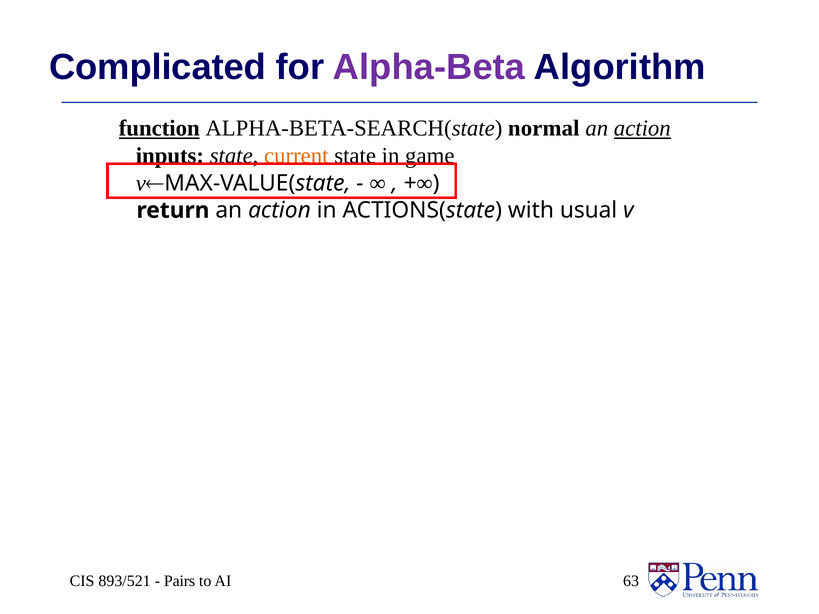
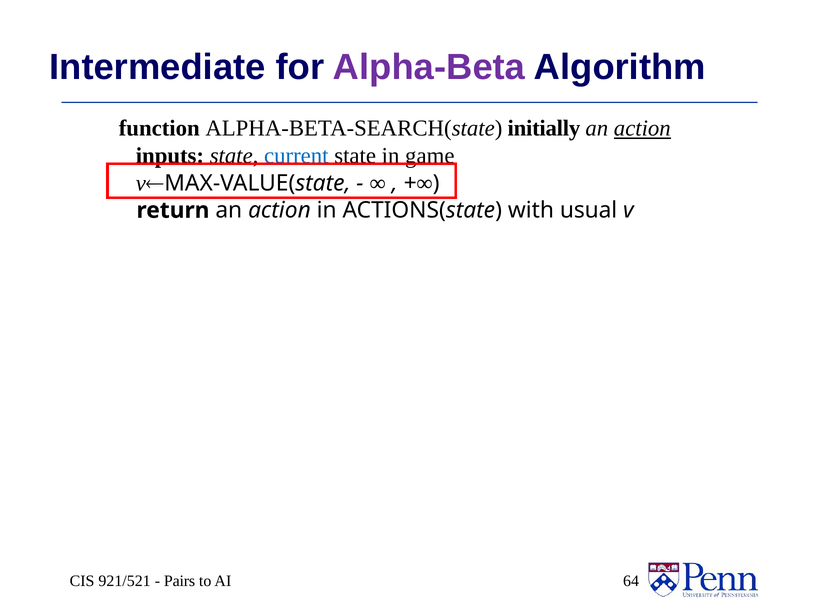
Complicated: Complicated -> Intermediate
function underline: present -> none
normal: normal -> initially
current colour: orange -> blue
893/521: 893/521 -> 921/521
63: 63 -> 64
